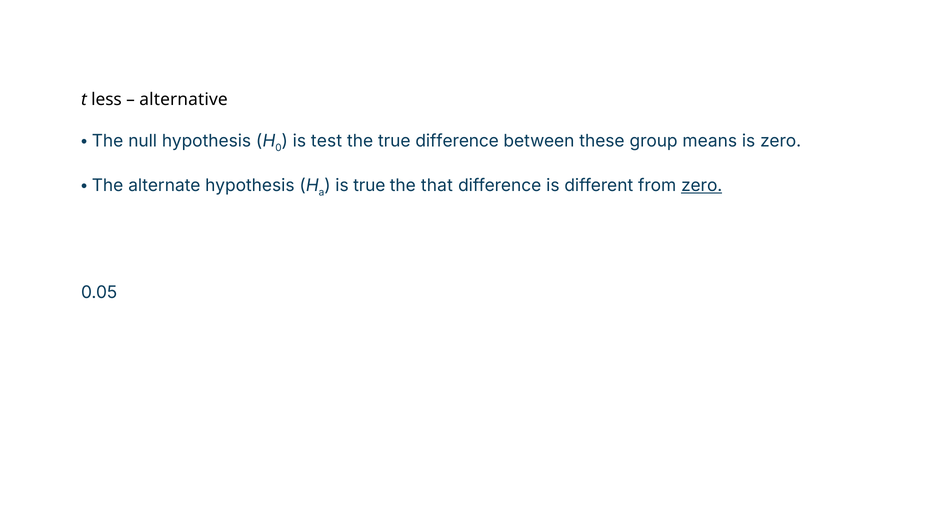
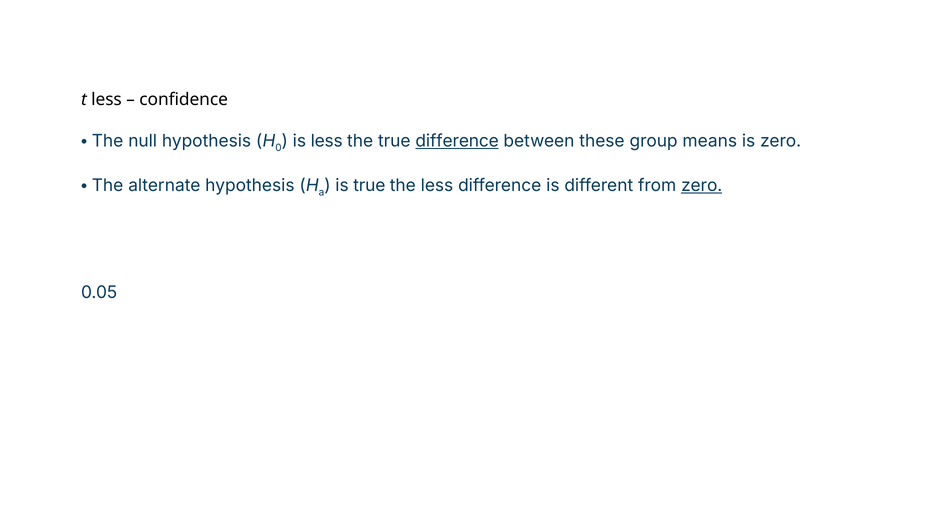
alternative: alternative -> confidence
is test: test -> less
difference at (457, 141) underline: none -> present
the that: that -> less
